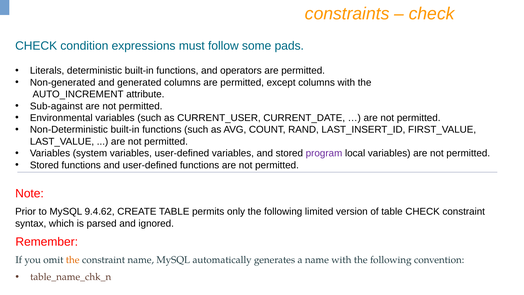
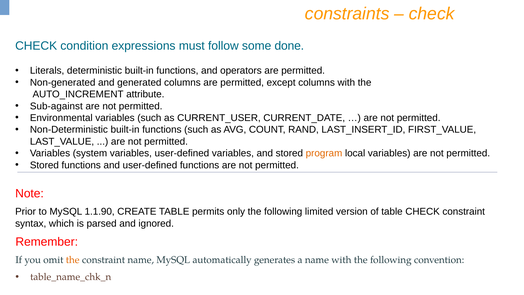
pads: pads -> done
program colour: purple -> orange
9.4.62: 9.4.62 -> 1.1.90
